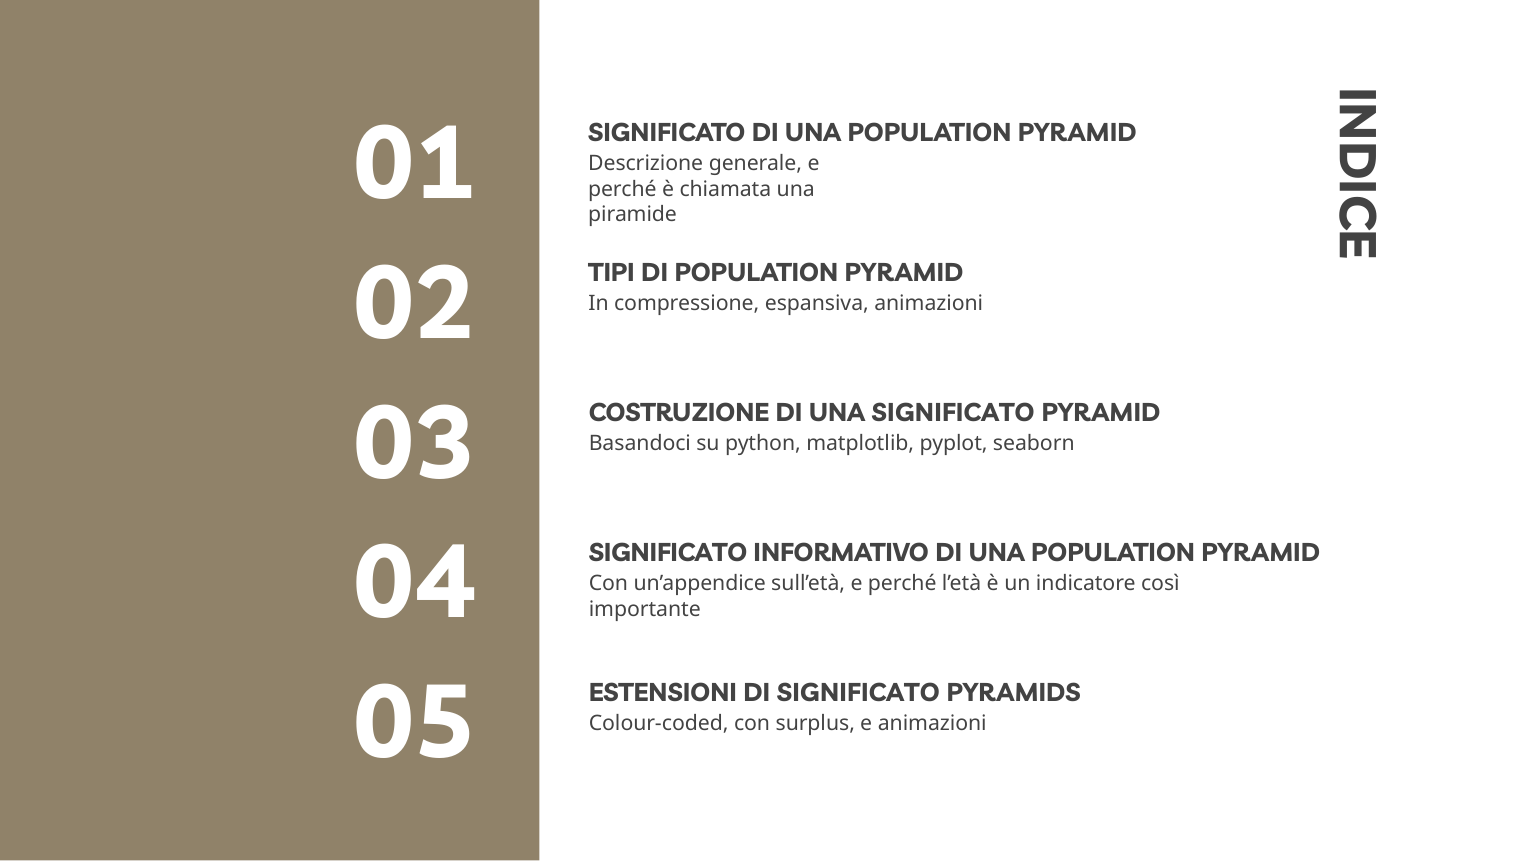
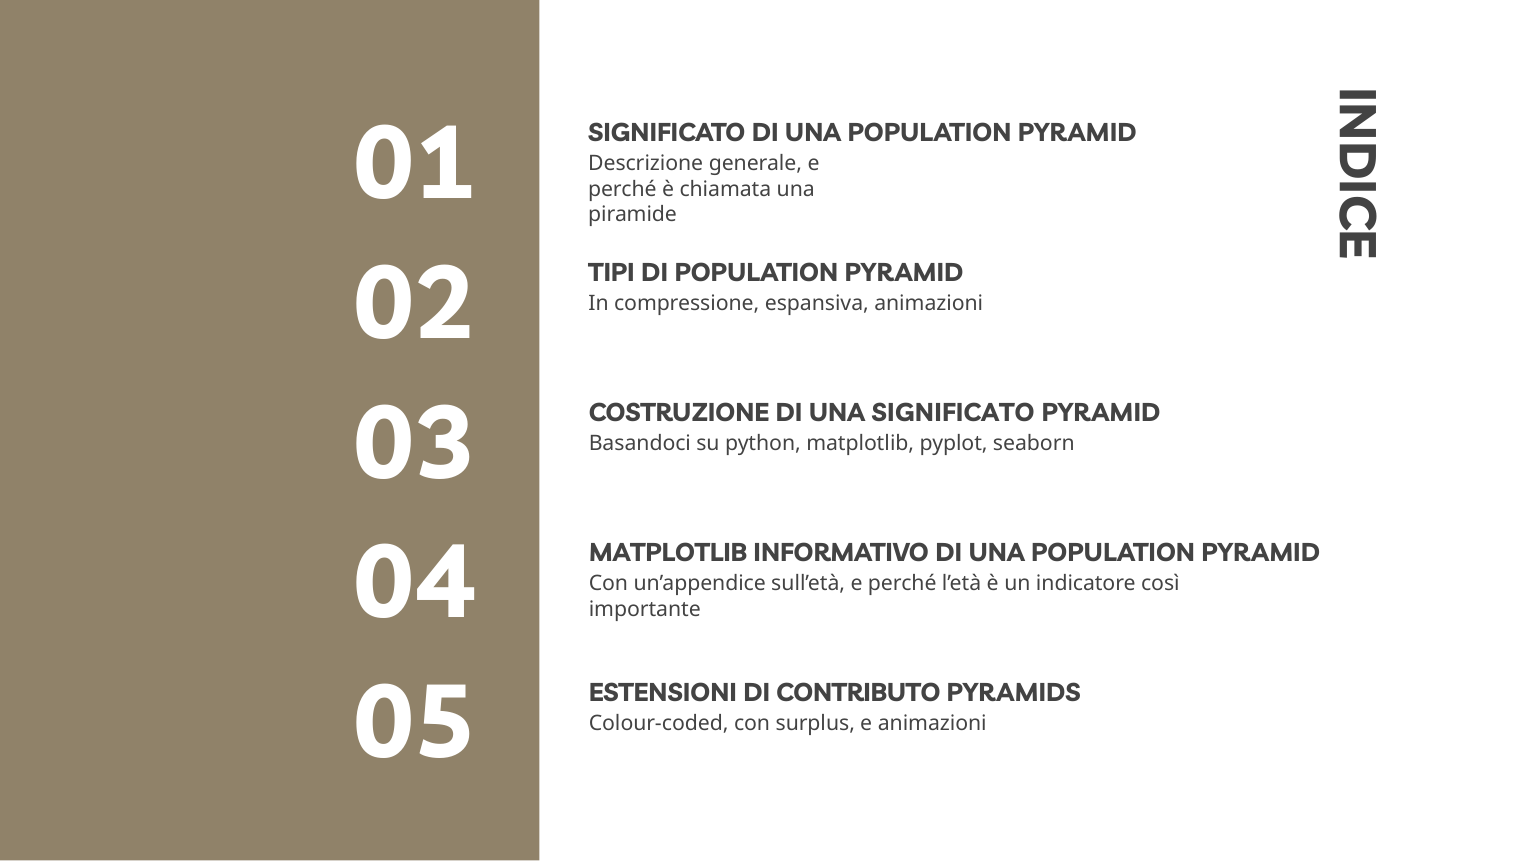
SIGNIFICATO at (668, 553): SIGNIFICATO -> MATPLOTLIB
DI SIGNIFICATO: SIGNIFICATO -> CONTRIBUTO
